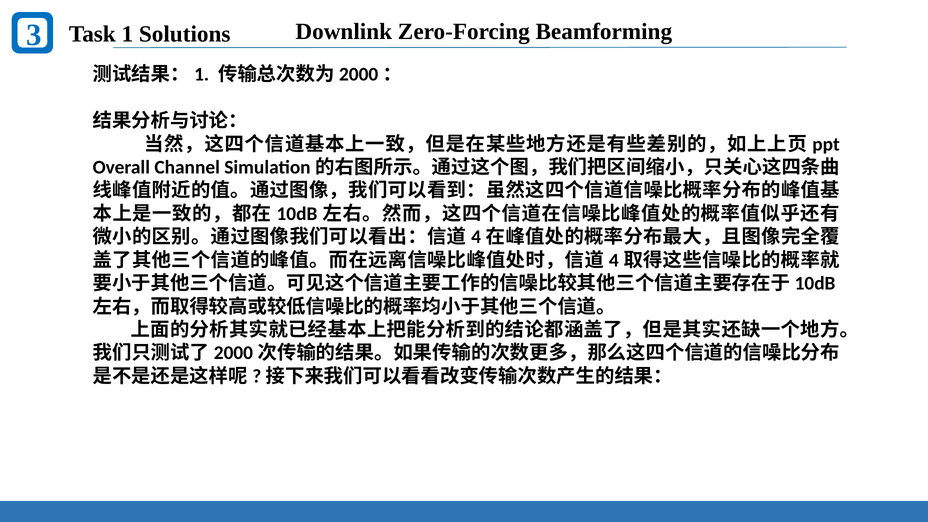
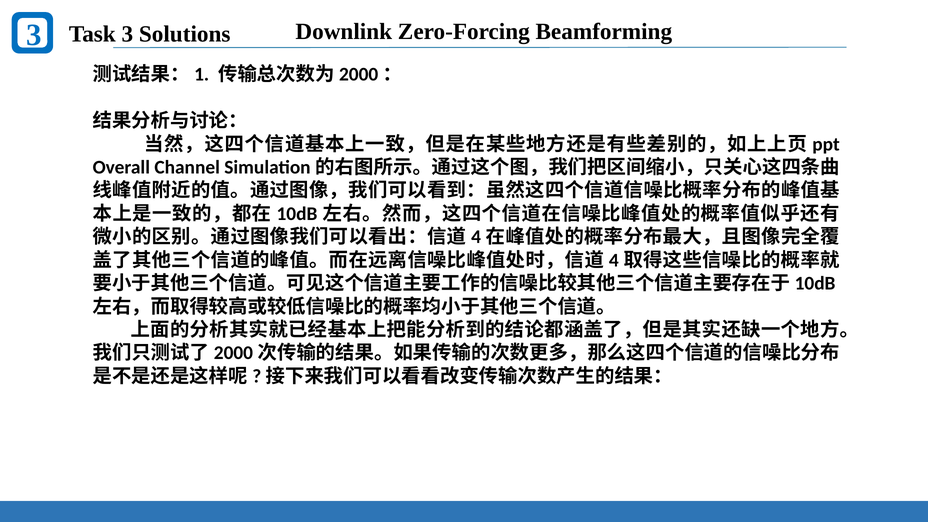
Task 1: 1 -> 3
